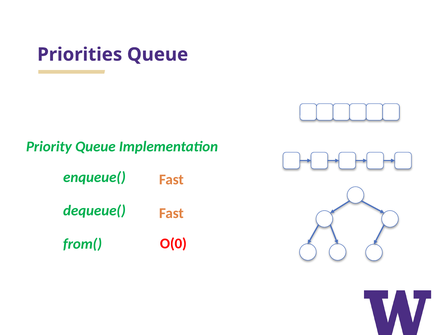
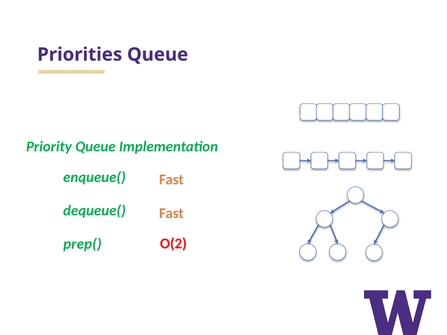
O(0: O(0 -> O(2
from(: from( -> prep(
